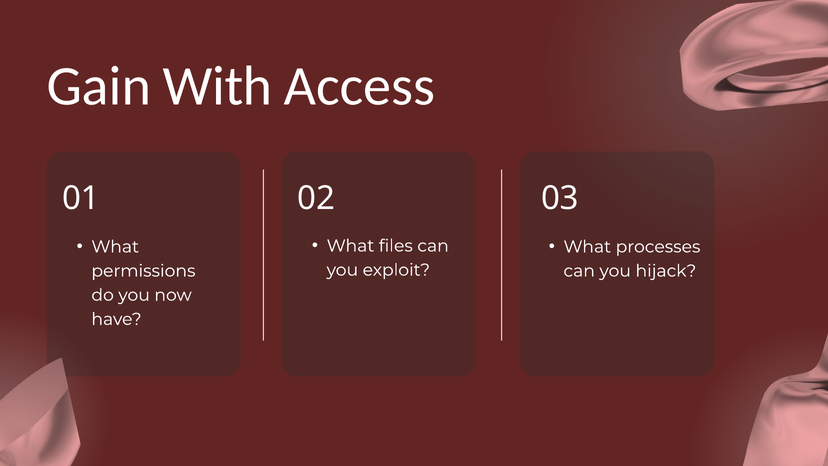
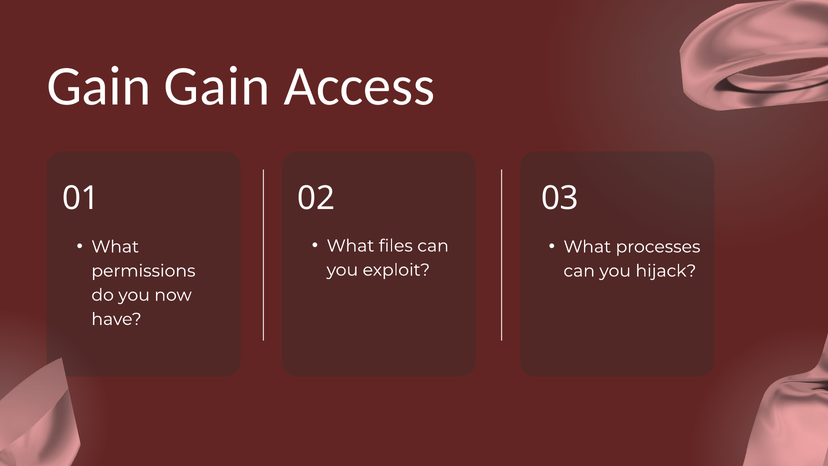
Gain With: With -> Gain
